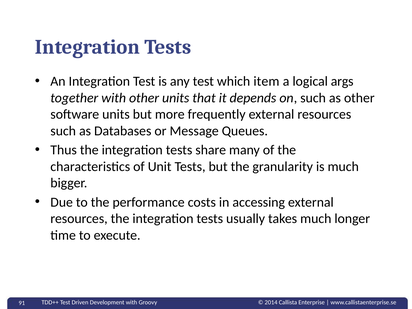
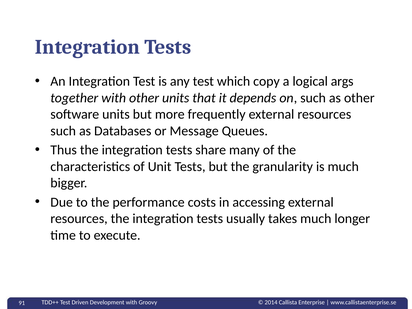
item: item -> copy
